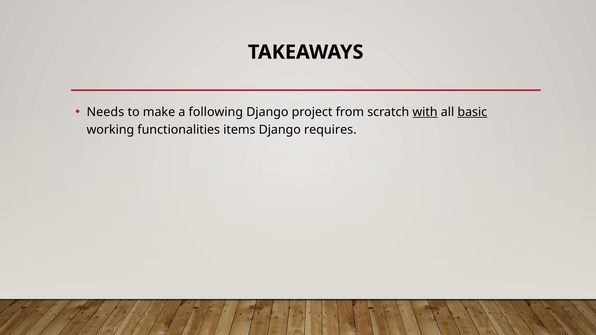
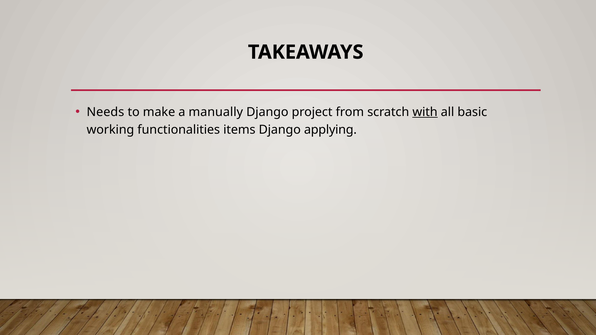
following: following -> manually
basic underline: present -> none
requires: requires -> applying
